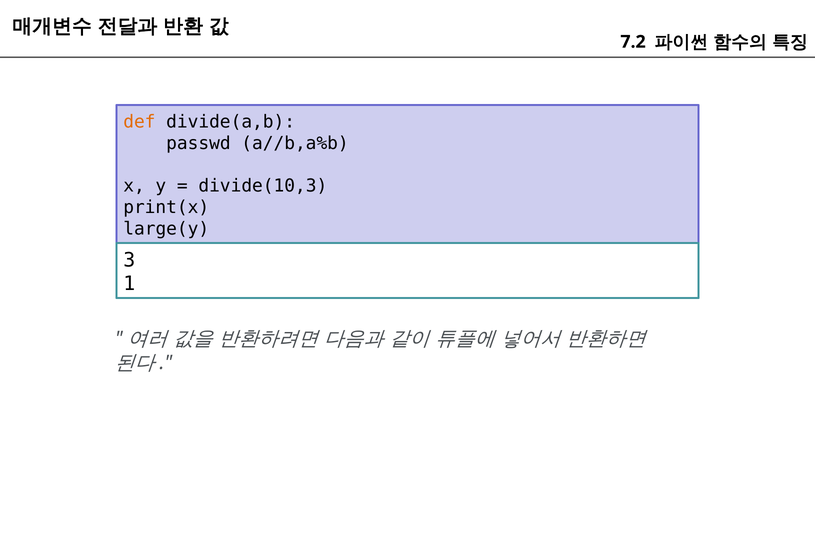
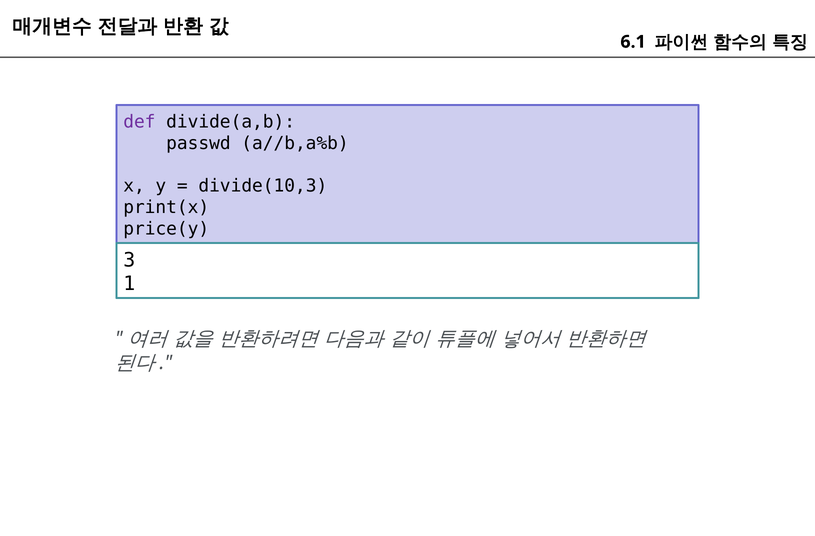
7.2: 7.2 -> 6.1
def colour: orange -> purple
large(y: large(y -> price(y
